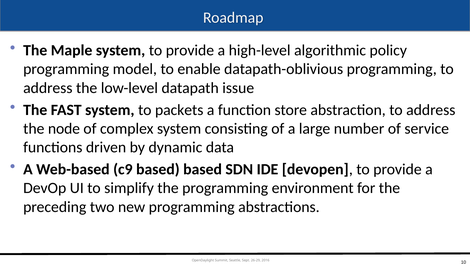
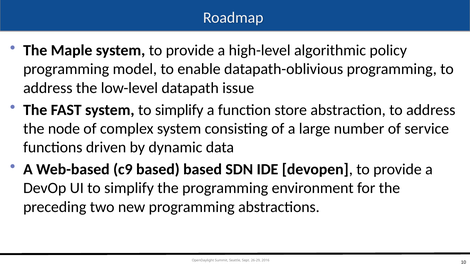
system to packets: packets -> simplify
